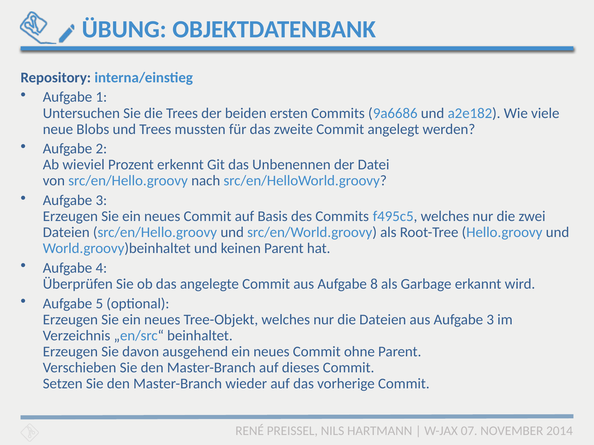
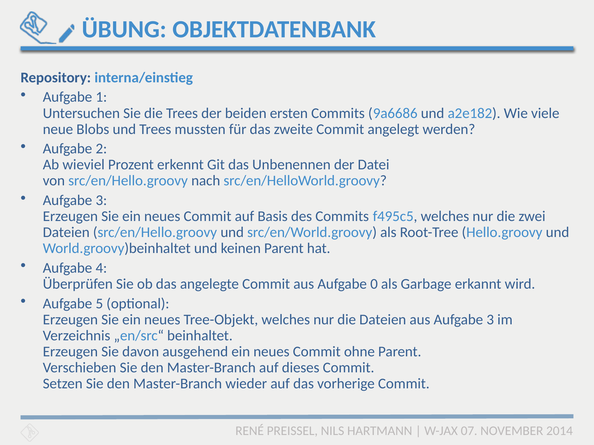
8: 8 -> 0
